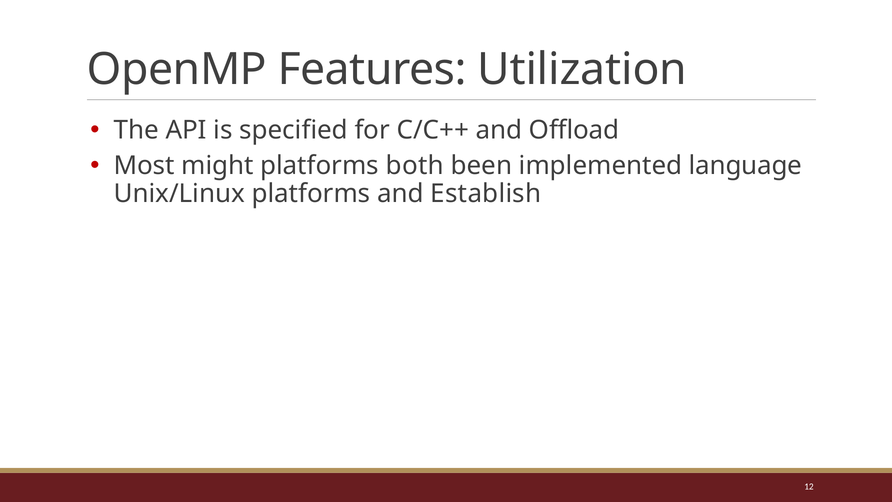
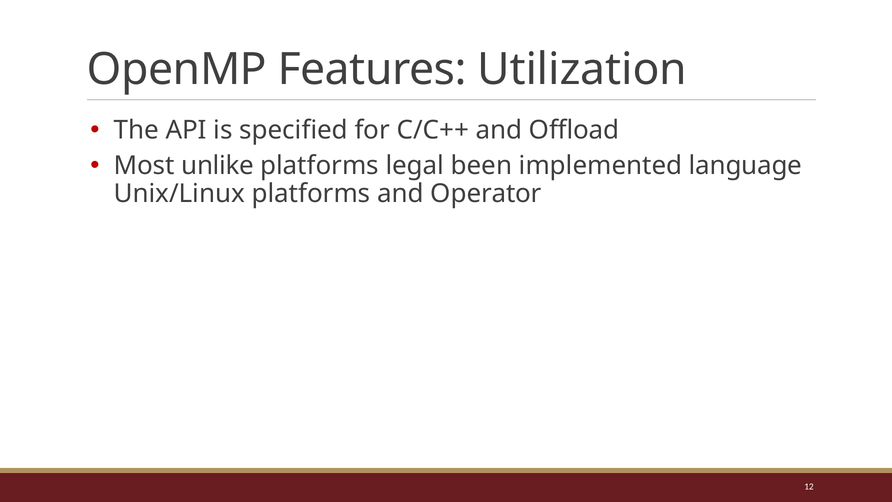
might: might -> unlike
both: both -> legal
Establish: Establish -> Operator
